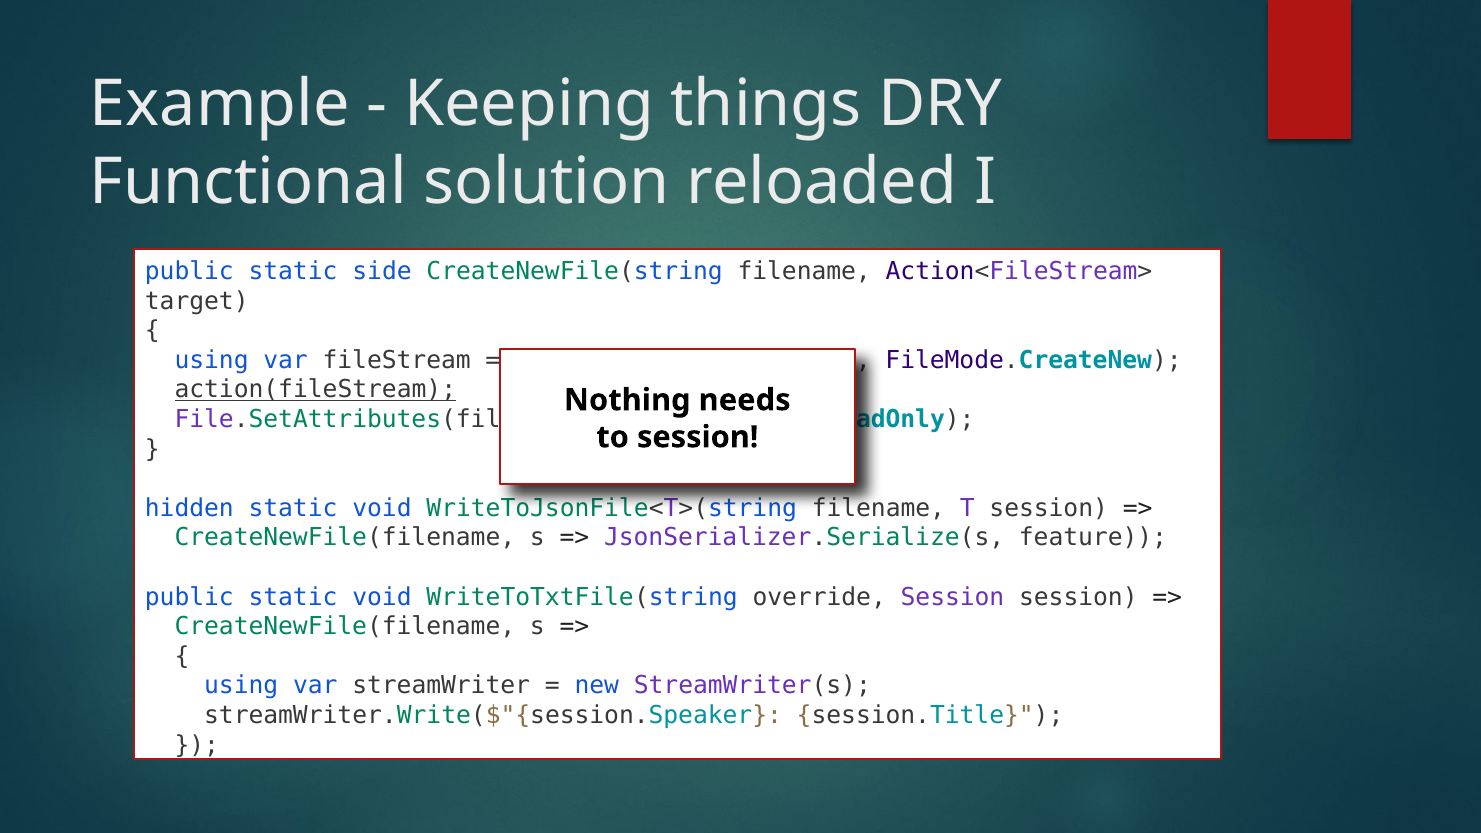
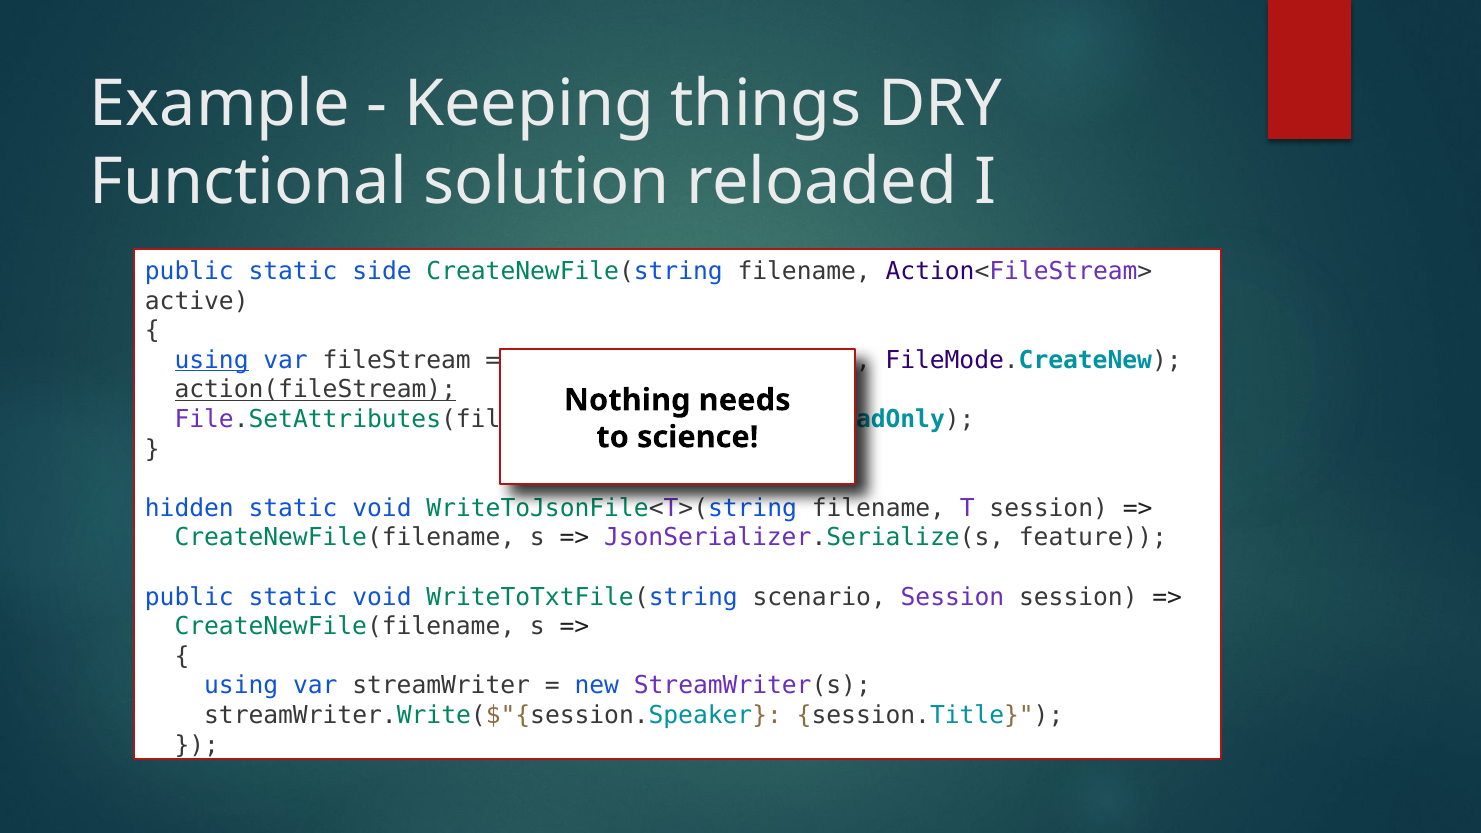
target: target -> active
using at (212, 360) underline: none -> present
to session: session -> science
override: override -> scenario
